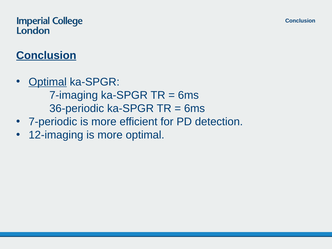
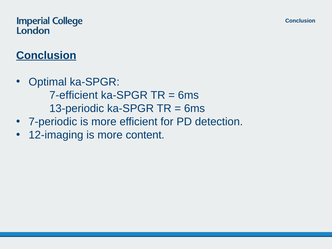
Optimal at (48, 82) underline: present -> none
7-imaging: 7-imaging -> 7-efficient
36-periodic: 36-periodic -> 13-periodic
more optimal: optimal -> content
